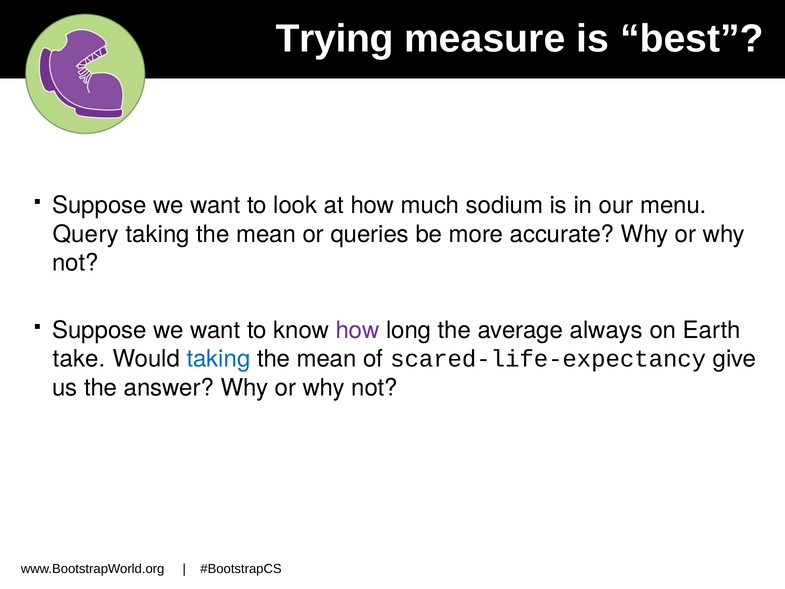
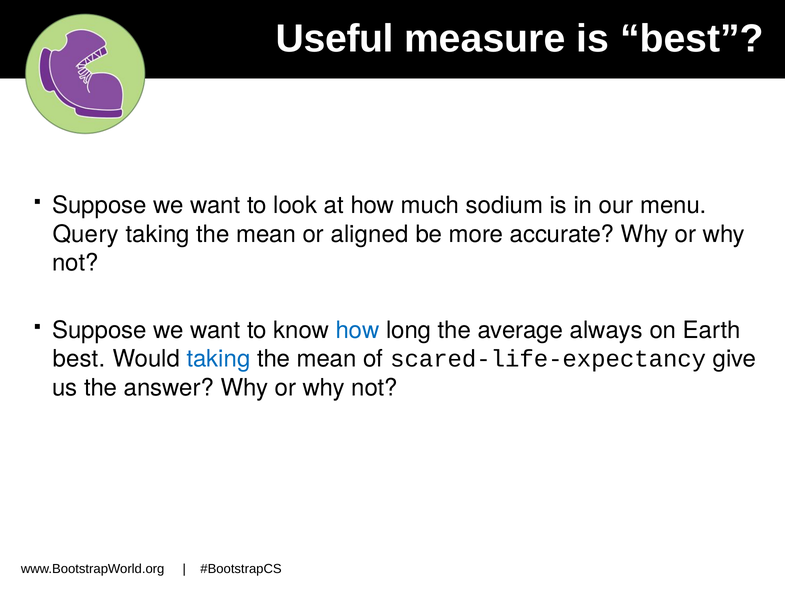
Trying: Trying -> Useful
queries: queries -> aligned
how at (358, 330) colour: purple -> blue
take at (79, 359): take -> best
